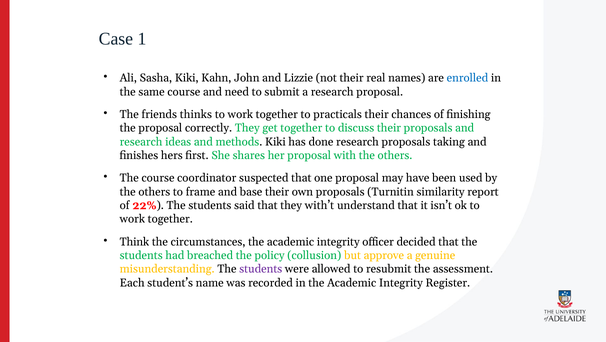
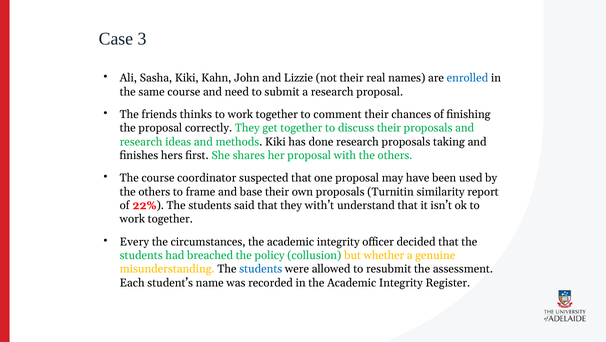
1: 1 -> 3
practicals: practicals -> comment
Think: Think -> Every
approve: approve -> whether
students at (261, 269) colour: purple -> blue
